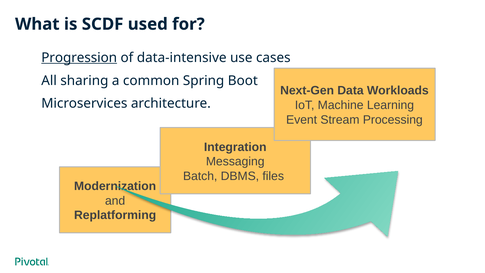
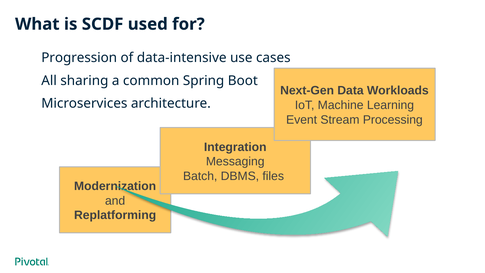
Progression underline: present -> none
